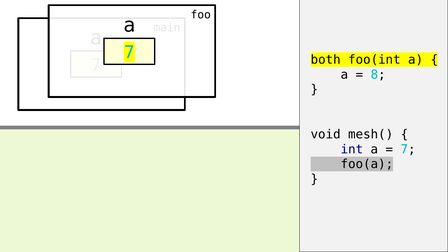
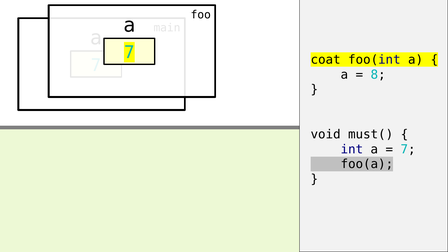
both: both -> coat
mesh(: mesh( -> must(
